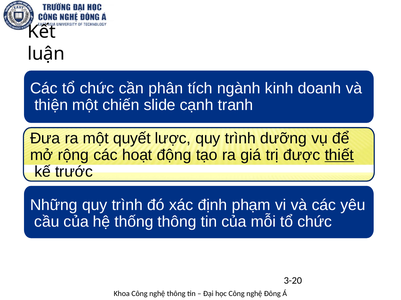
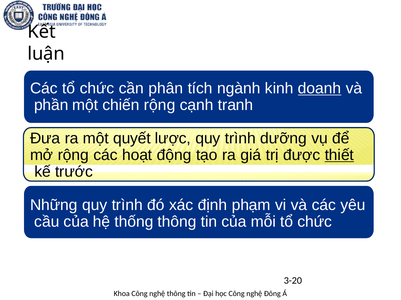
doanh underline: none -> present
thiện: thiện -> phần
chiến slide: slide -> rộng
